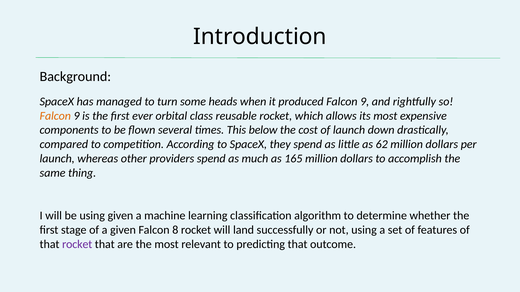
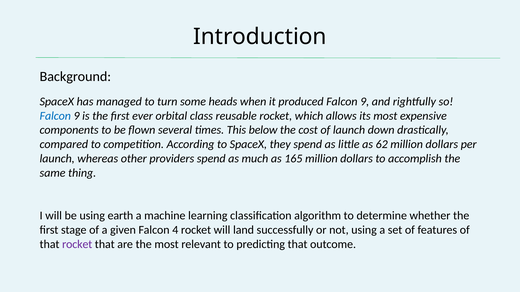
Falcon at (55, 116) colour: orange -> blue
using given: given -> earth
8: 8 -> 4
